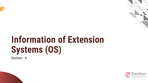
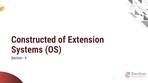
Information: Information -> Constructed
